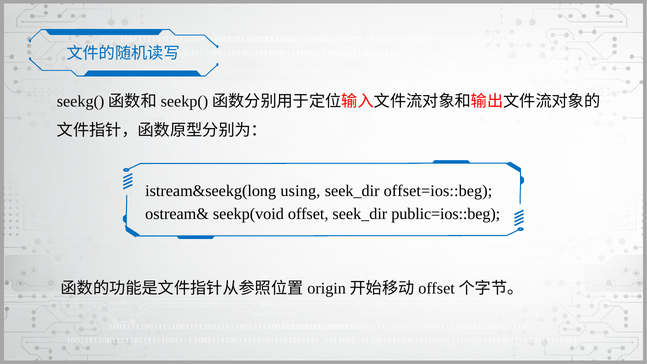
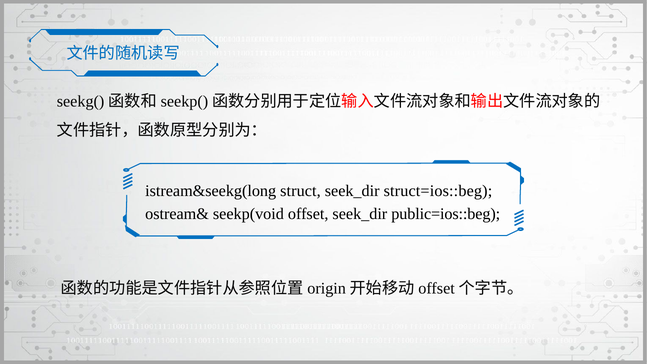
using: using -> struct
offset=ios::beg: offset=ios::beg -> struct=ios::beg
